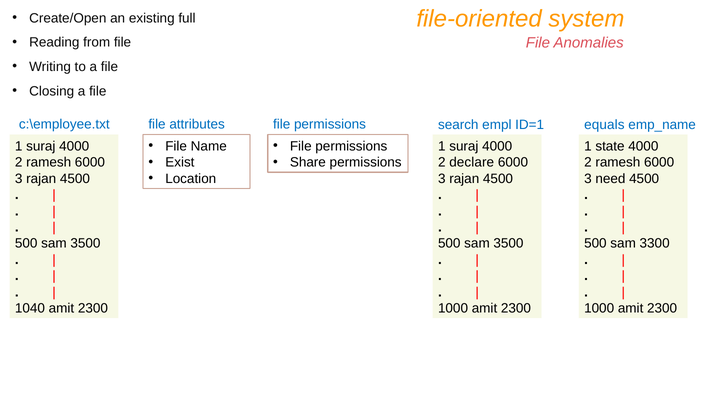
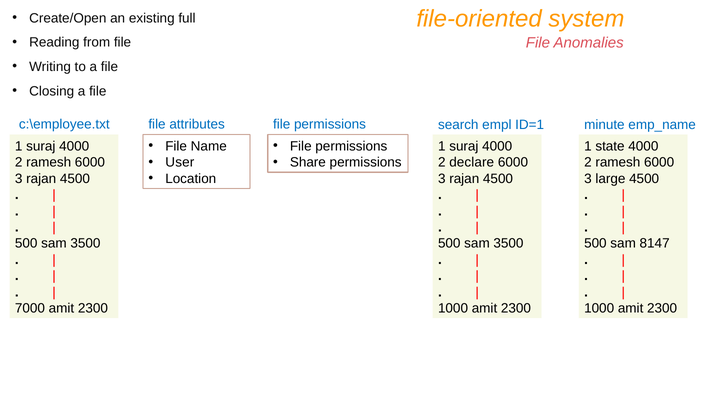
equals: equals -> minute
Exist: Exist -> User
need: need -> large
3300: 3300 -> 8147
1040: 1040 -> 7000
